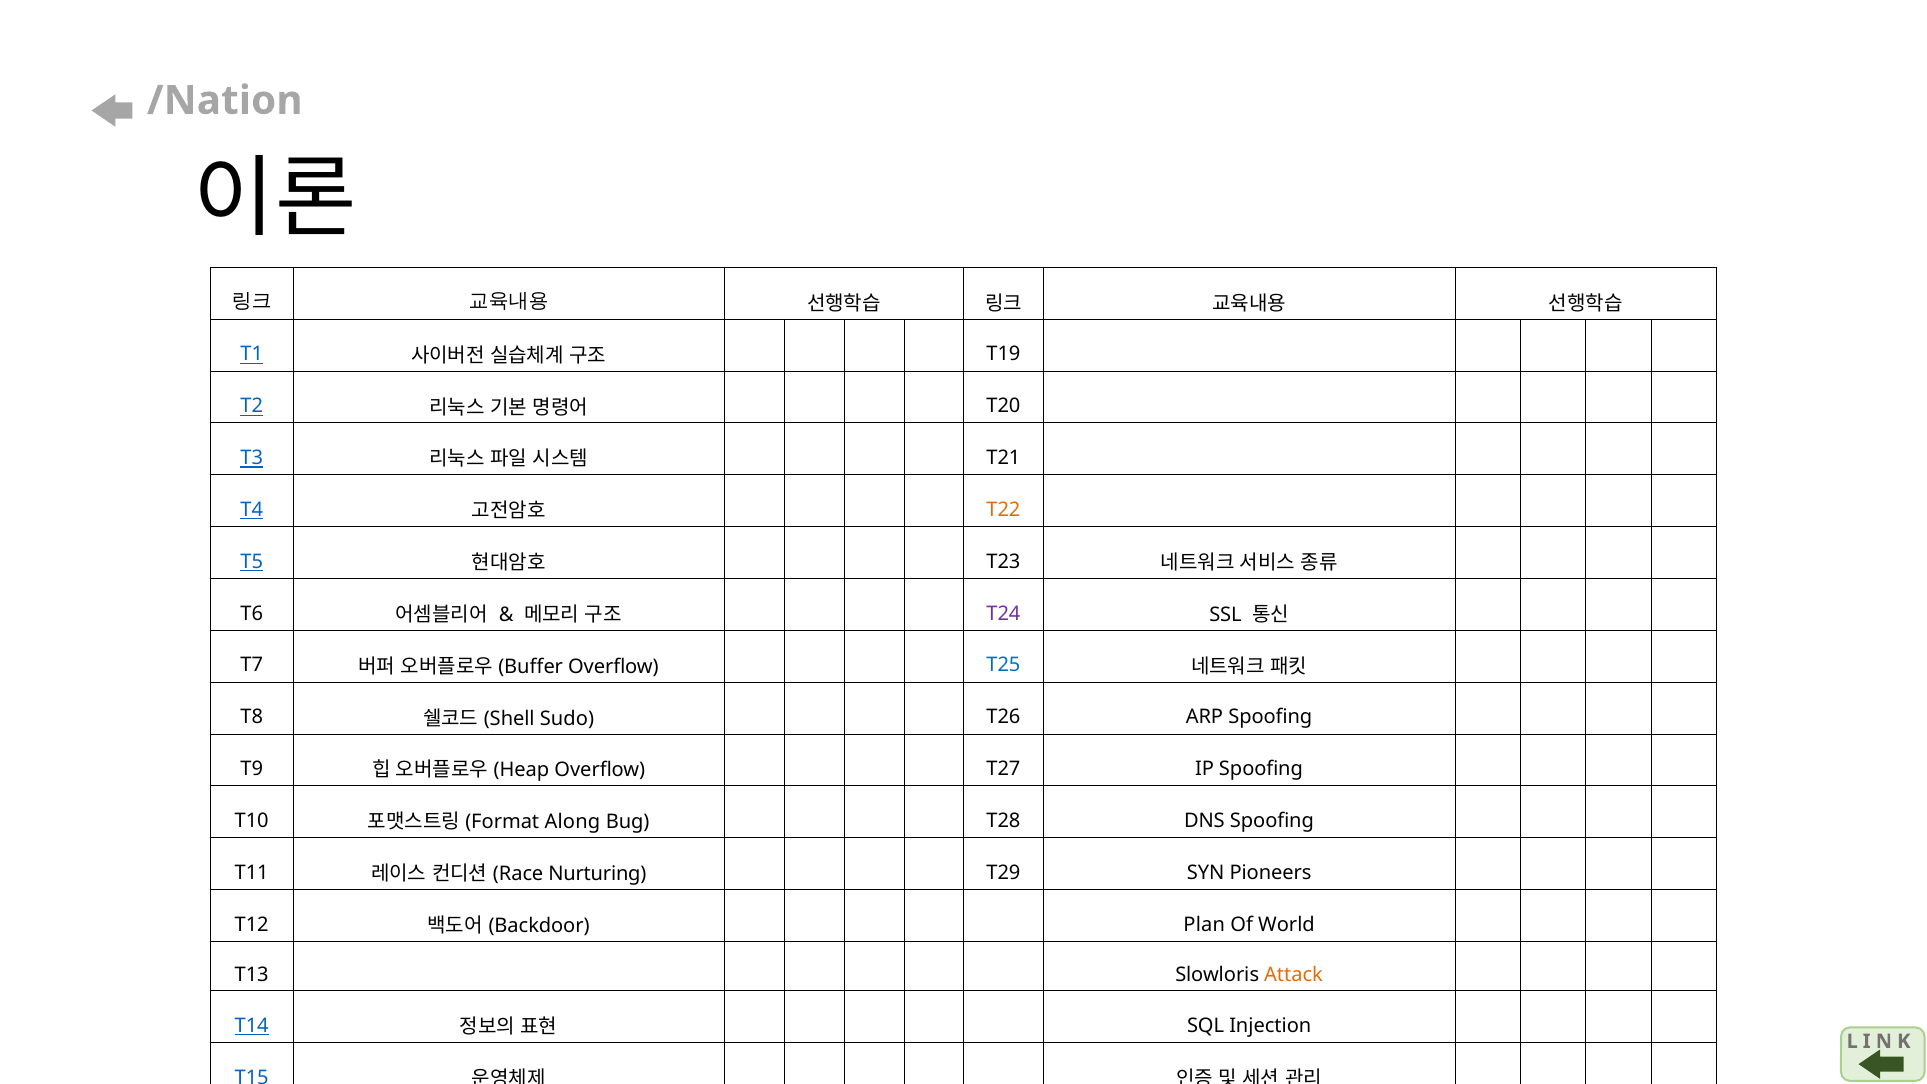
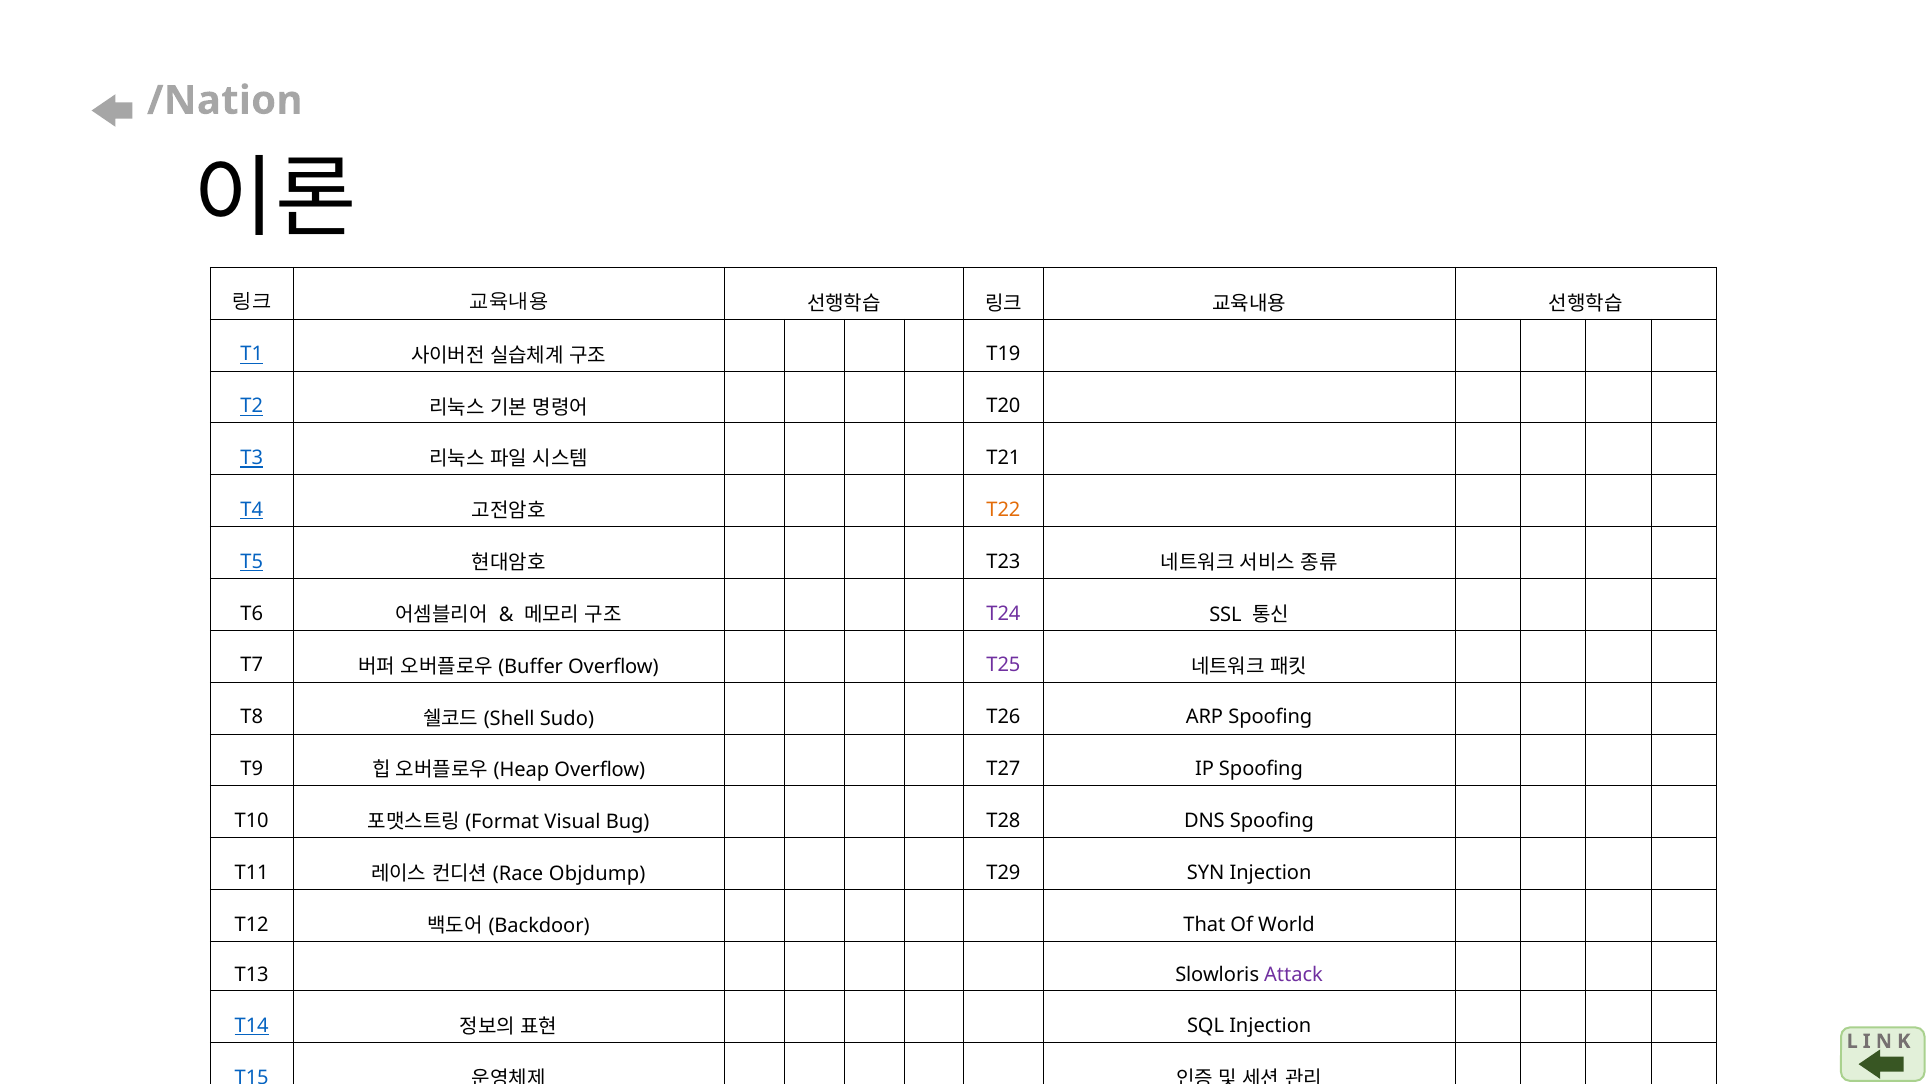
T25 colour: blue -> purple
Along: Along -> Visual
Nurturing: Nurturing -> Objdump
SYN Pioneers: Pioneers -> Injection
Plan: Plan -> That
Attack colour: orange -> purple
